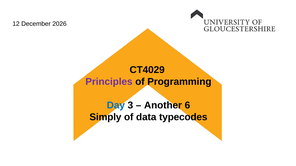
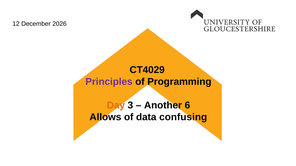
Day colour: blue -> orange
Simply: Simply -> Allows
typecodes: typecodes -> confusing
